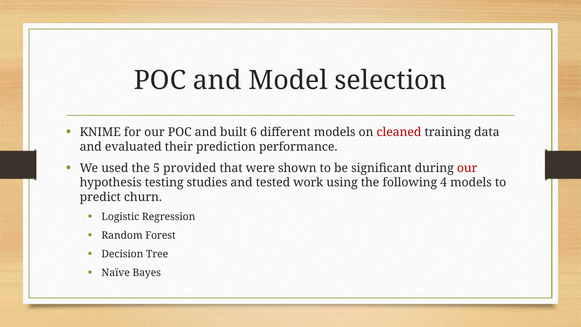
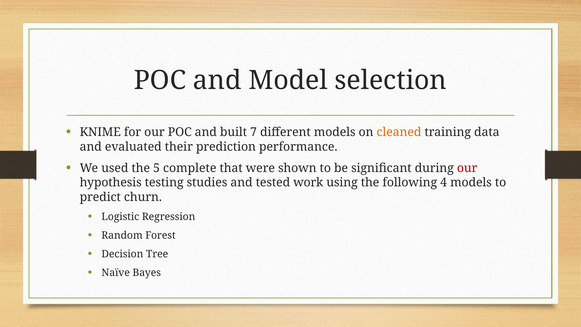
6: 6 -> 7
cleaned colour: red -> orange
provided: provided -> complete
